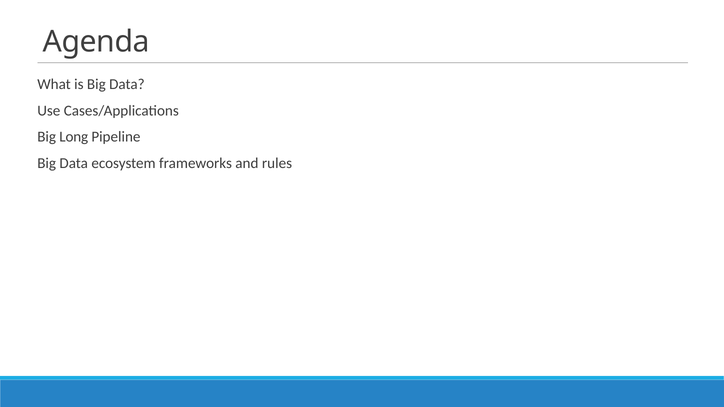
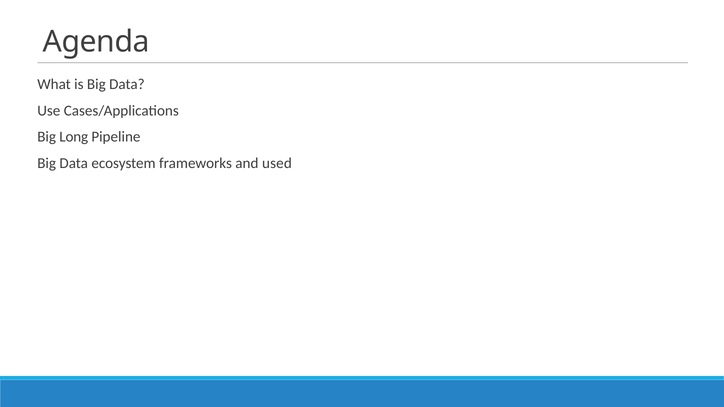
rules: rules -> used
